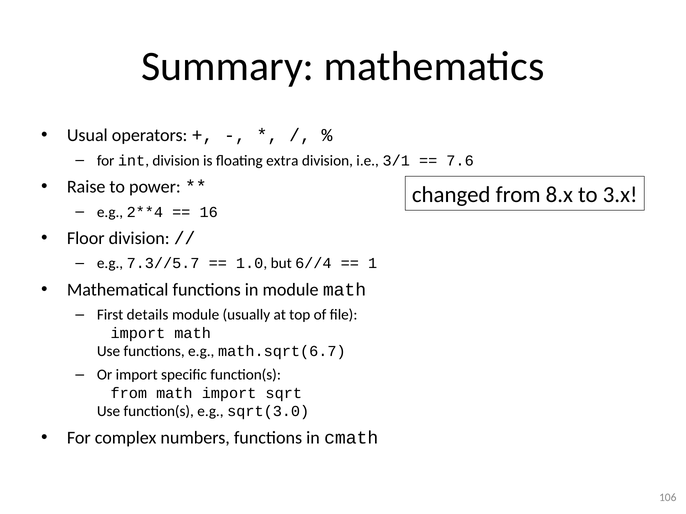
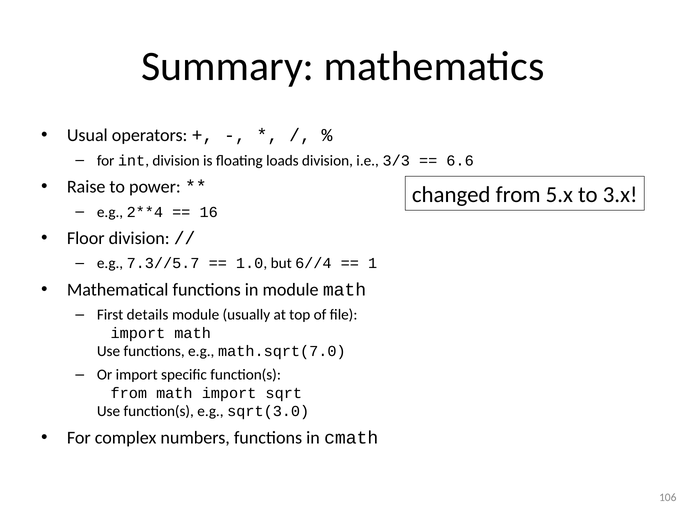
extra: extra -> loads
3/1: 3/1 -> 3/3
7.6: 7.6 -> 6.6
8.x: 8.x -> 5.x
math.sqrt(6.7: math.sqrt(6.7 -> math.sqrt(7.0
